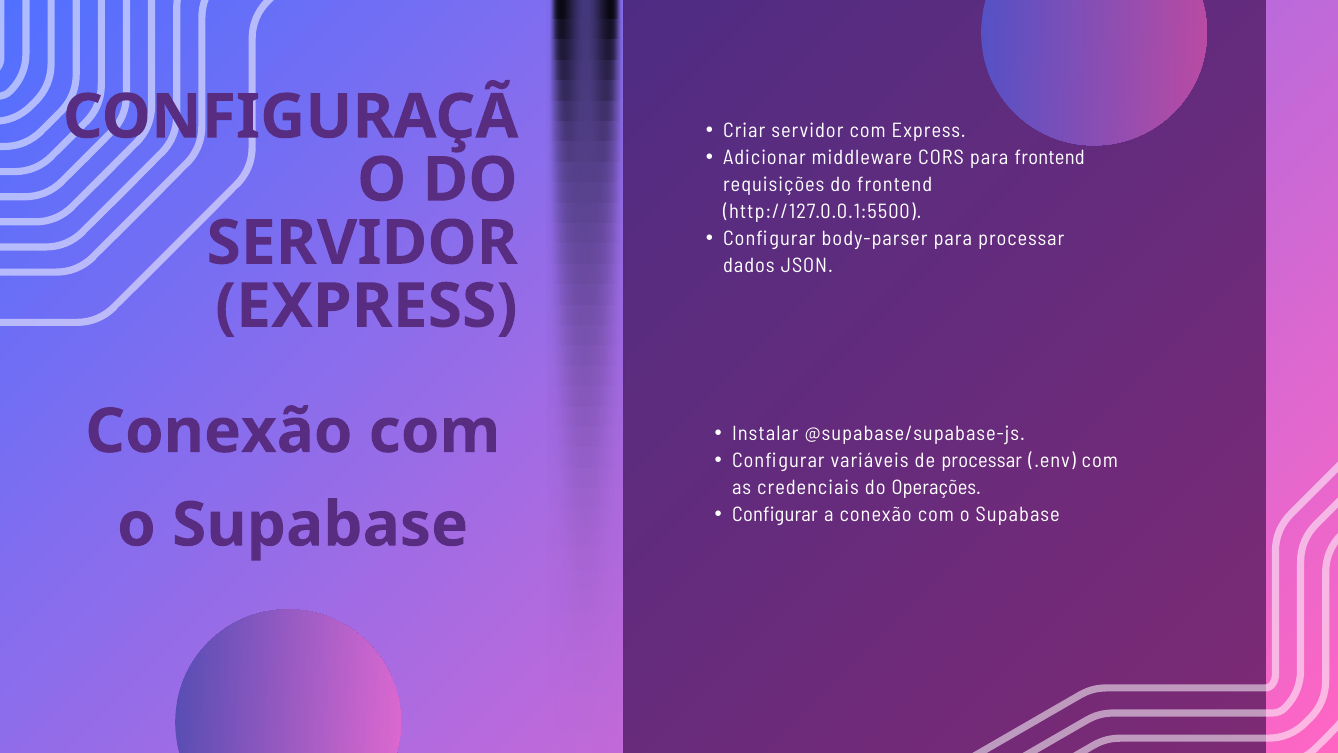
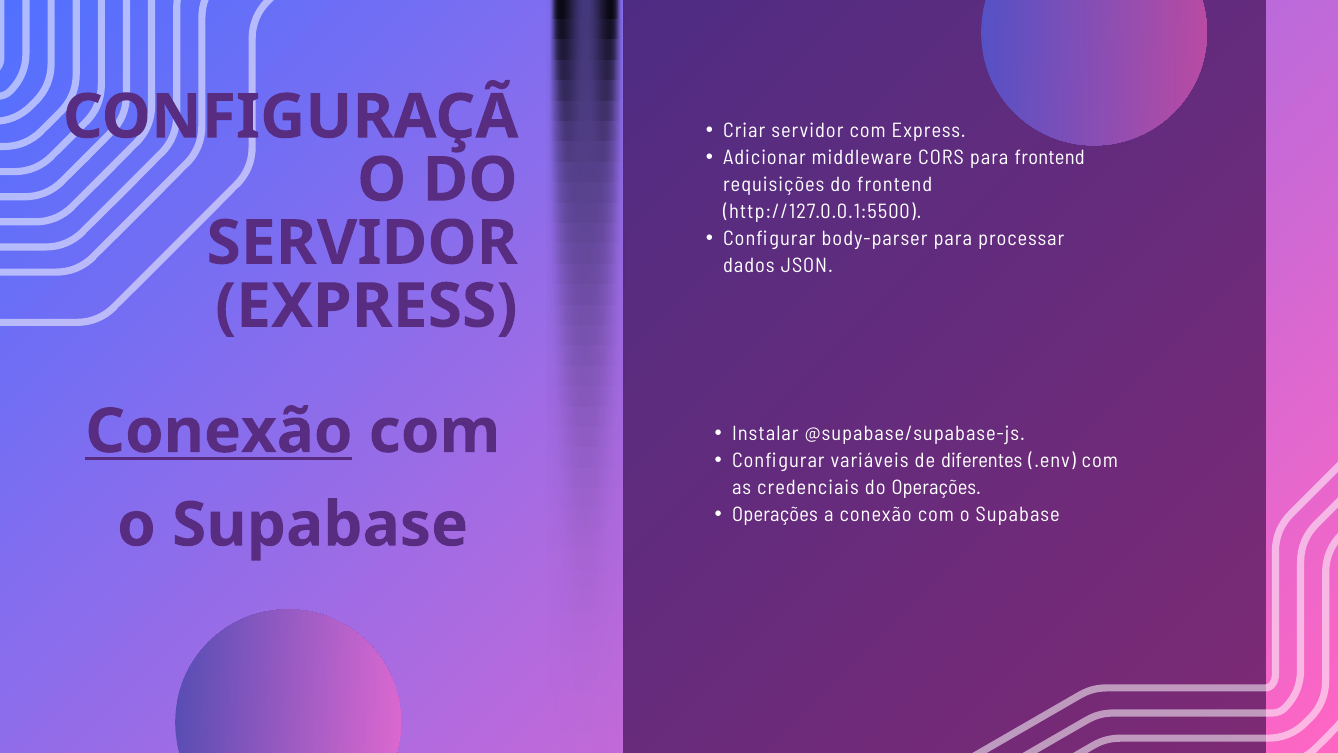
Conexão at (219, 431) underline: none -> present
de processar: processar -> diferentes
Configurar at (775, 514): Configurar -> Operações
